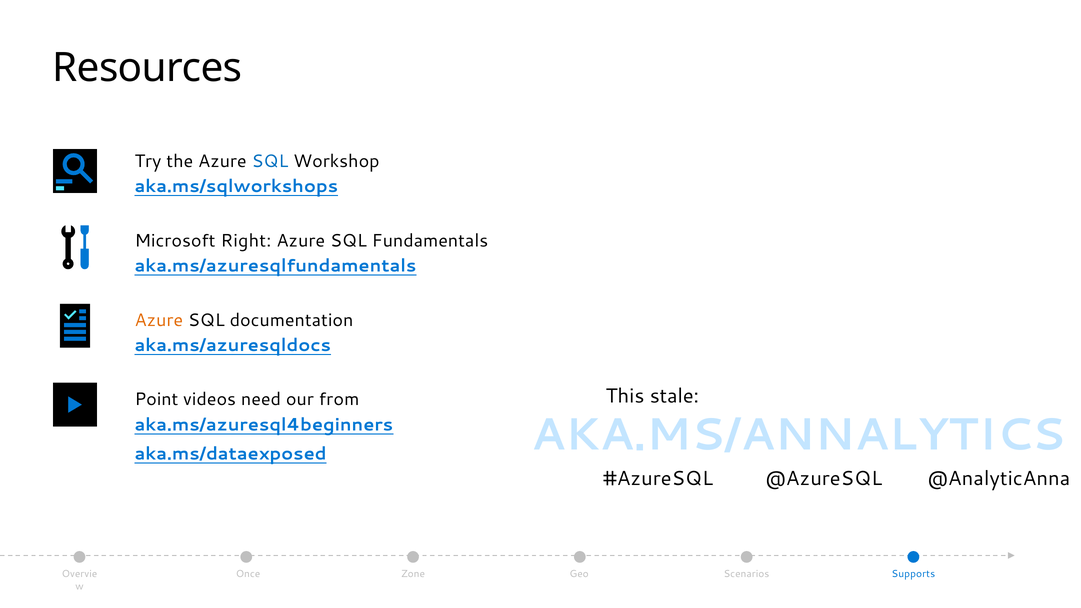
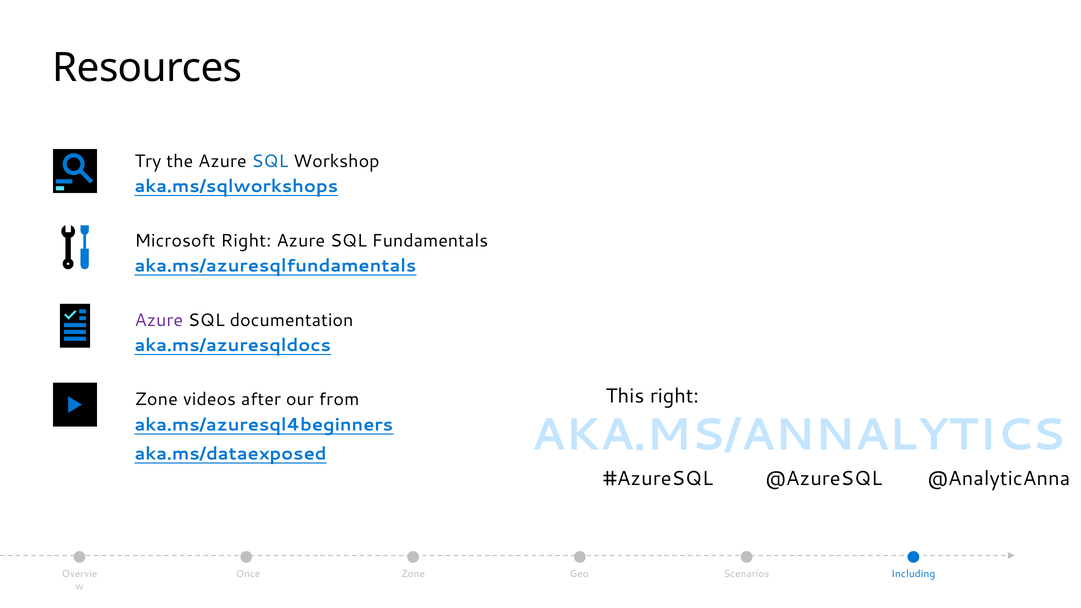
Azure at (159, 320) colour: orange -> purple
This stale: stale -> right
Point at (156, 400): Point -> Zone
need: need -> after
Supports: Supports -> Including
